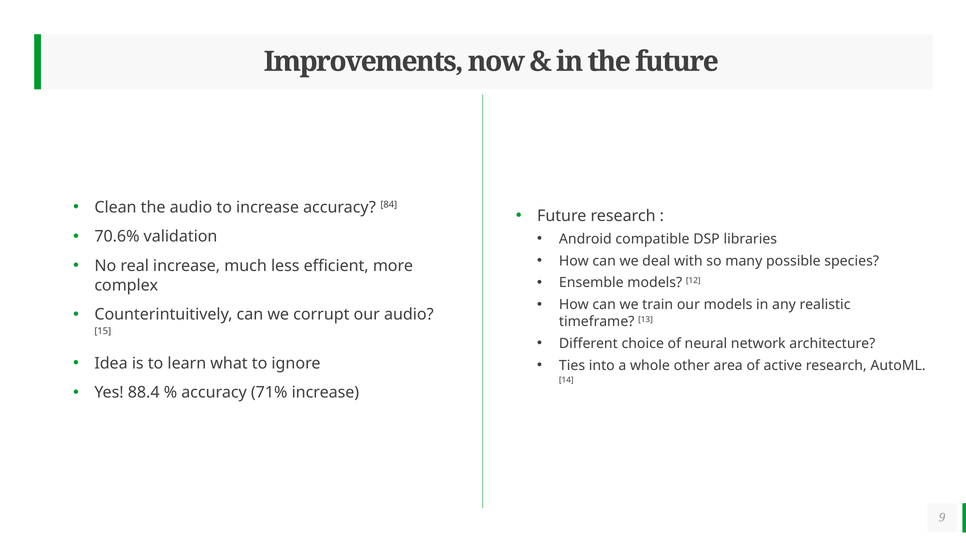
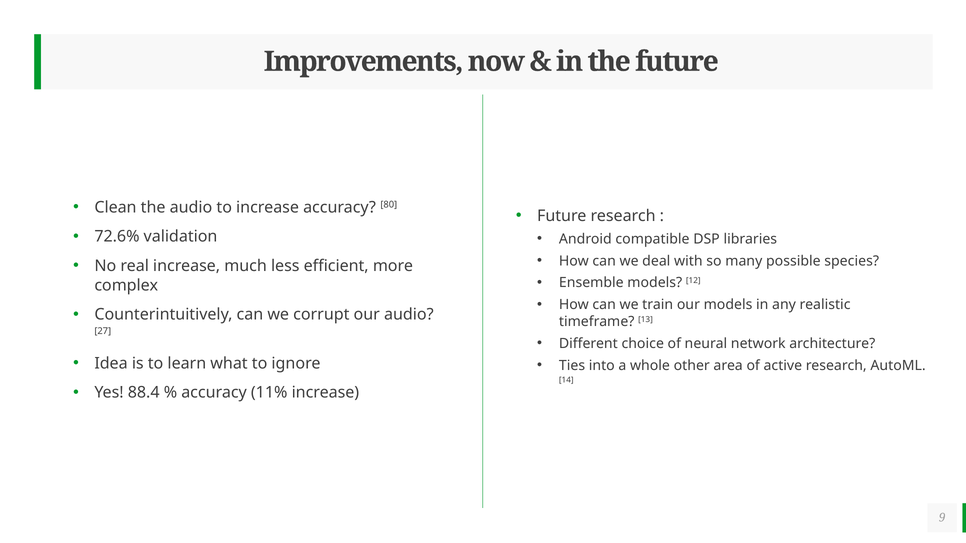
84: 84 -> 80
70.6%: 70.6% -> 72.6%
15: 15 -> 27
71%: 71% -> 11%
